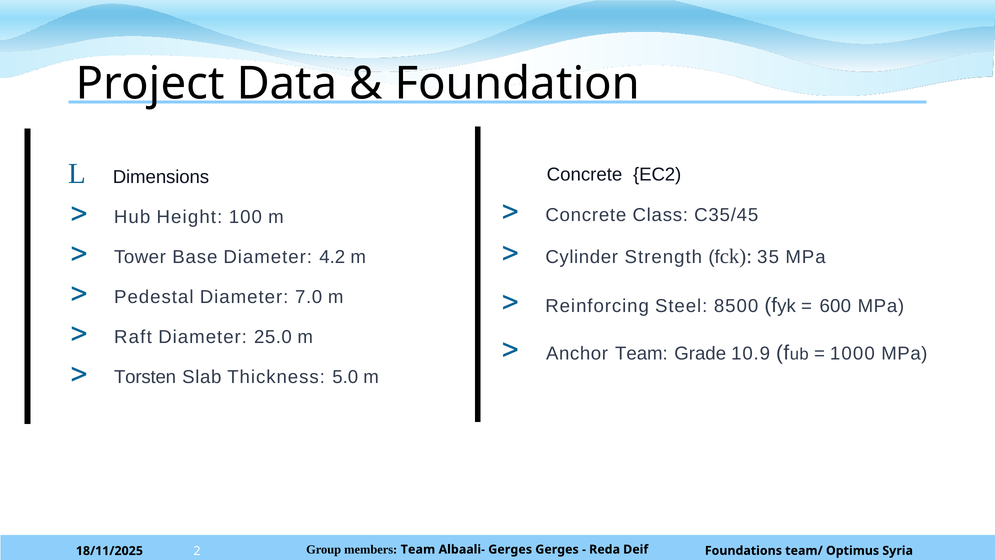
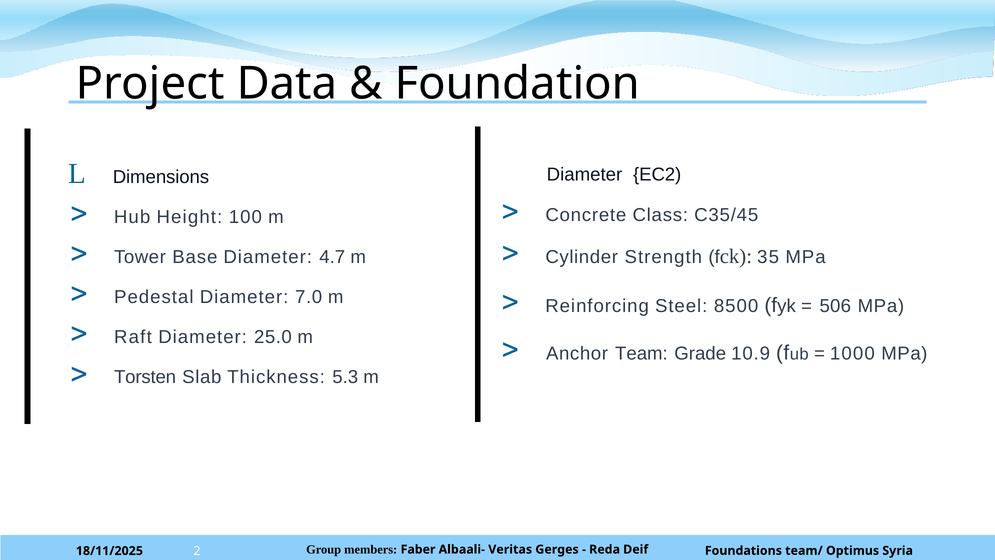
Concrete at (585, 174): Concrete -> Diameter
4.2: 4.2 -> 4.7
600: 600 -> 506
5.0: 5.0 -> 5.3
members Team: Team -> Faber
Albaali- Gerges: Gerges -> Veritas
